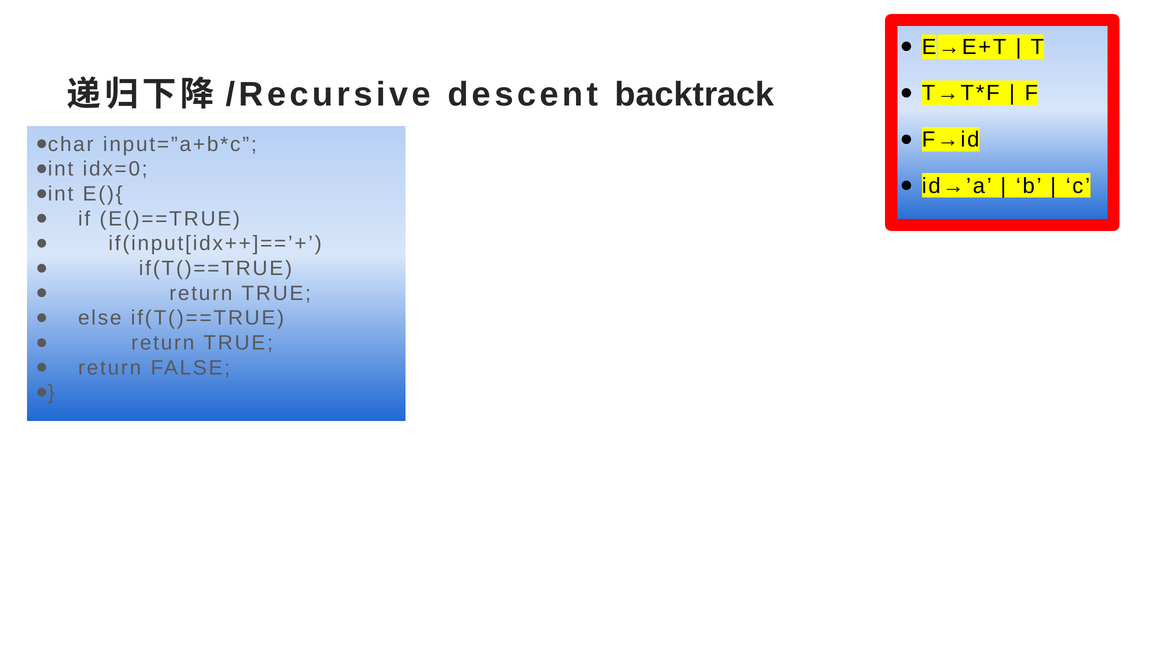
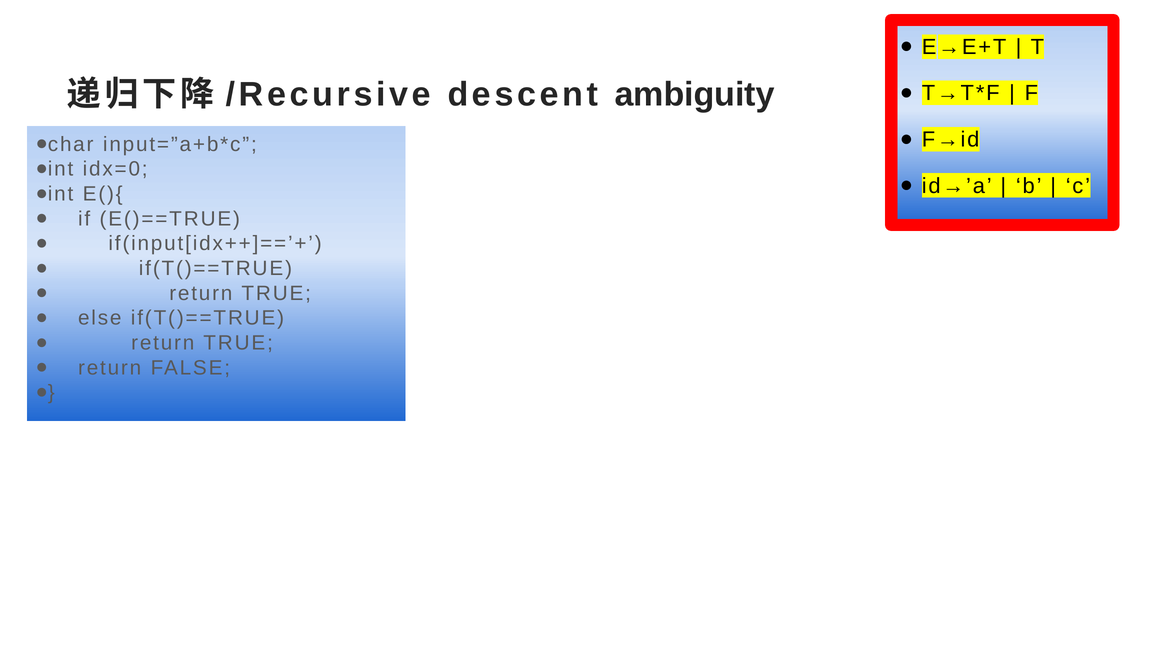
backtrack: backtrack -> ambiguity
